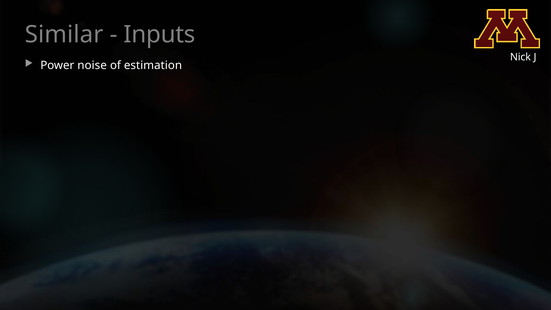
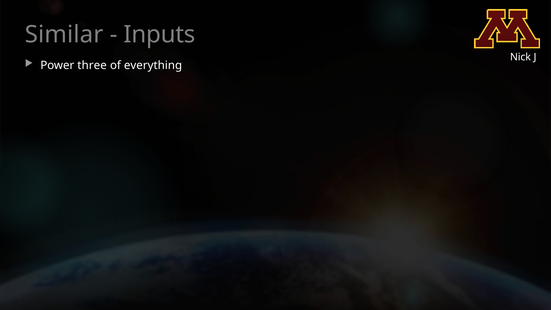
noise: noise -> three
estimation: estimation -> everything
